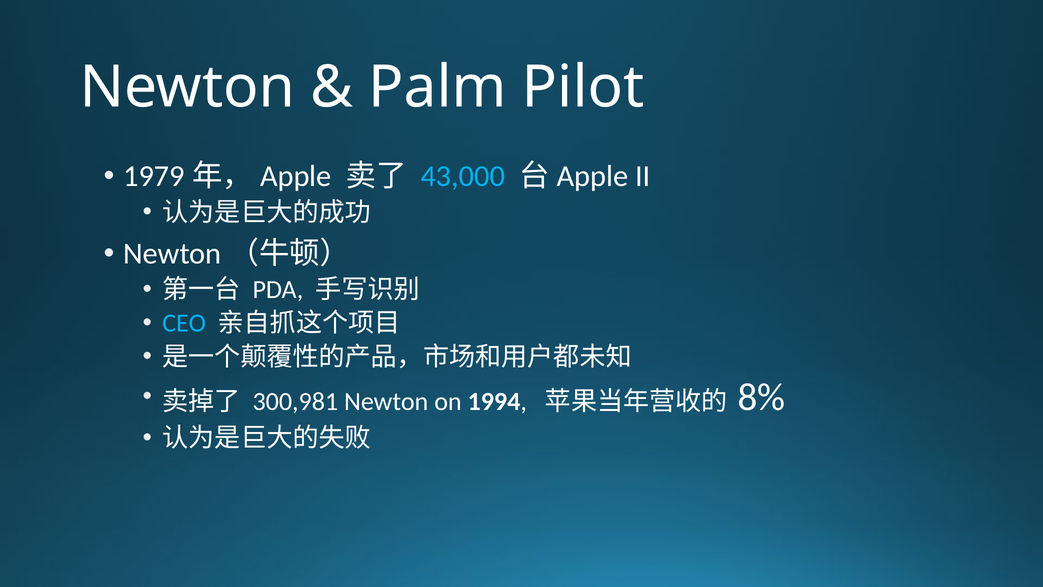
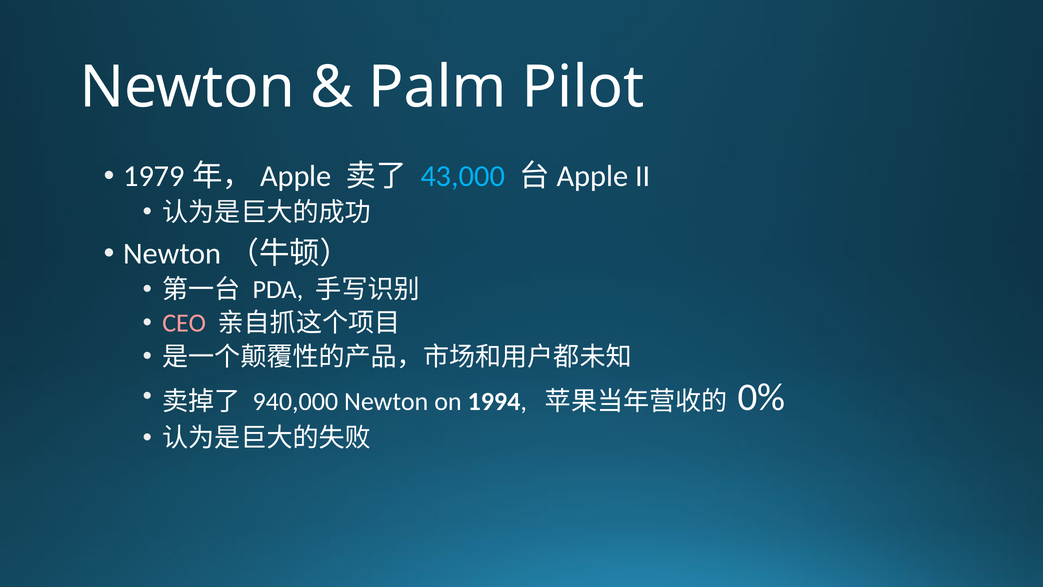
CEO colour: light blue -> pink
300,981: 300,981 -> 940,000
8%: 8% -> 0%
